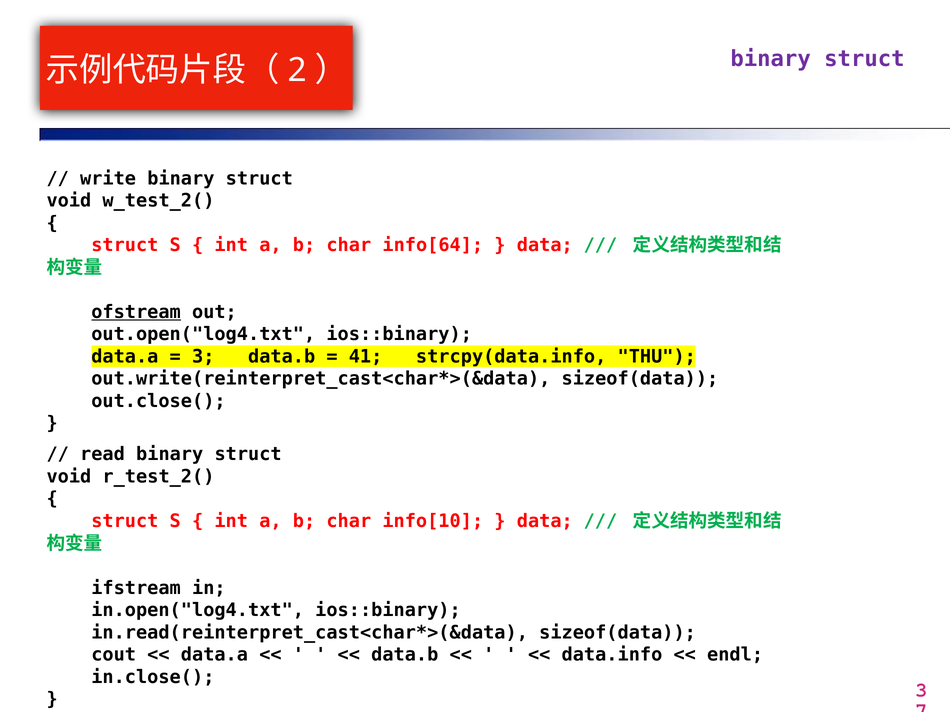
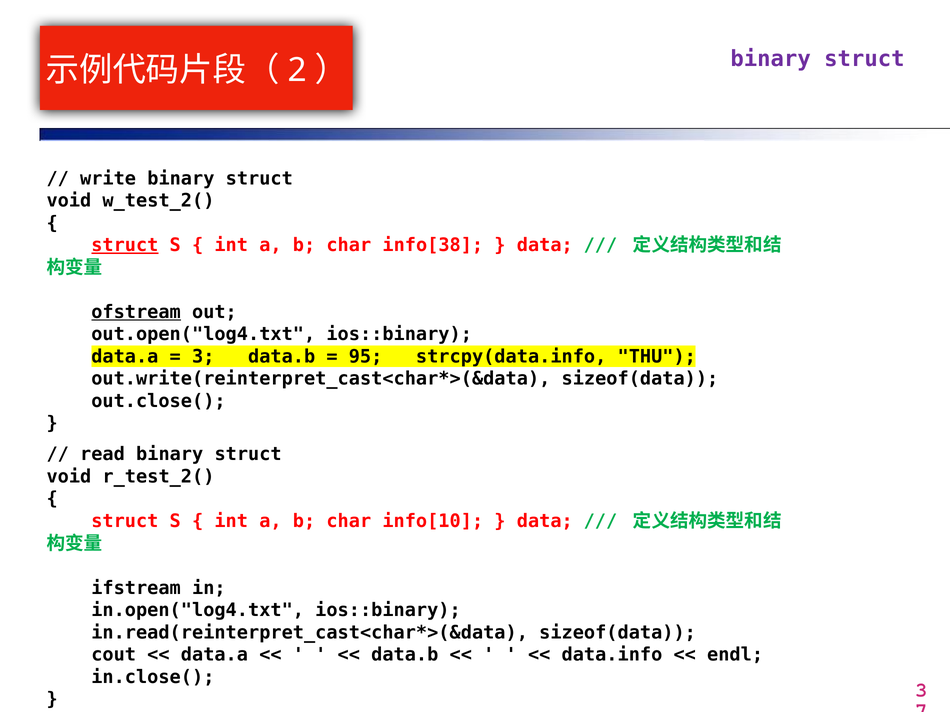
struct at (125, 245) underline: none -> present
info[64: info[64 -> info[38
41: 41 -> 95
